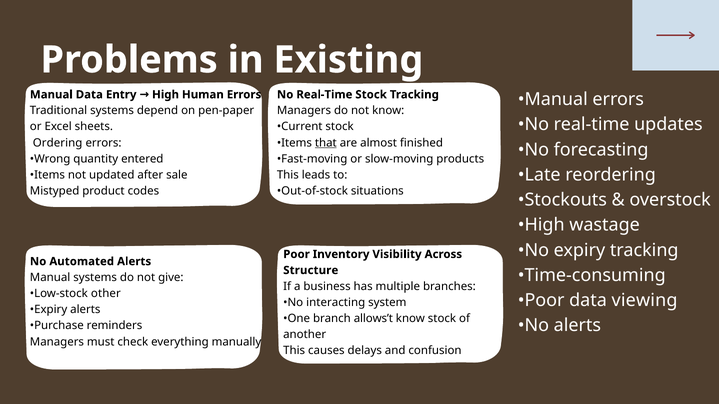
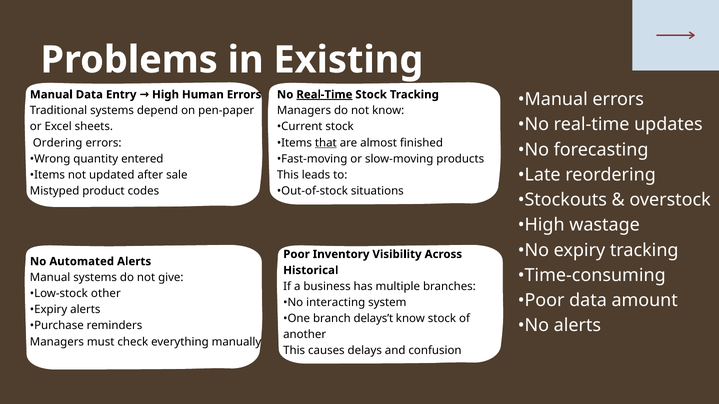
Real-Time at (324, 95) underline: none -> present
Structure: Structure -> Historical
viewing: viewing -> amount
allows’t: allows’t -> delays’t
